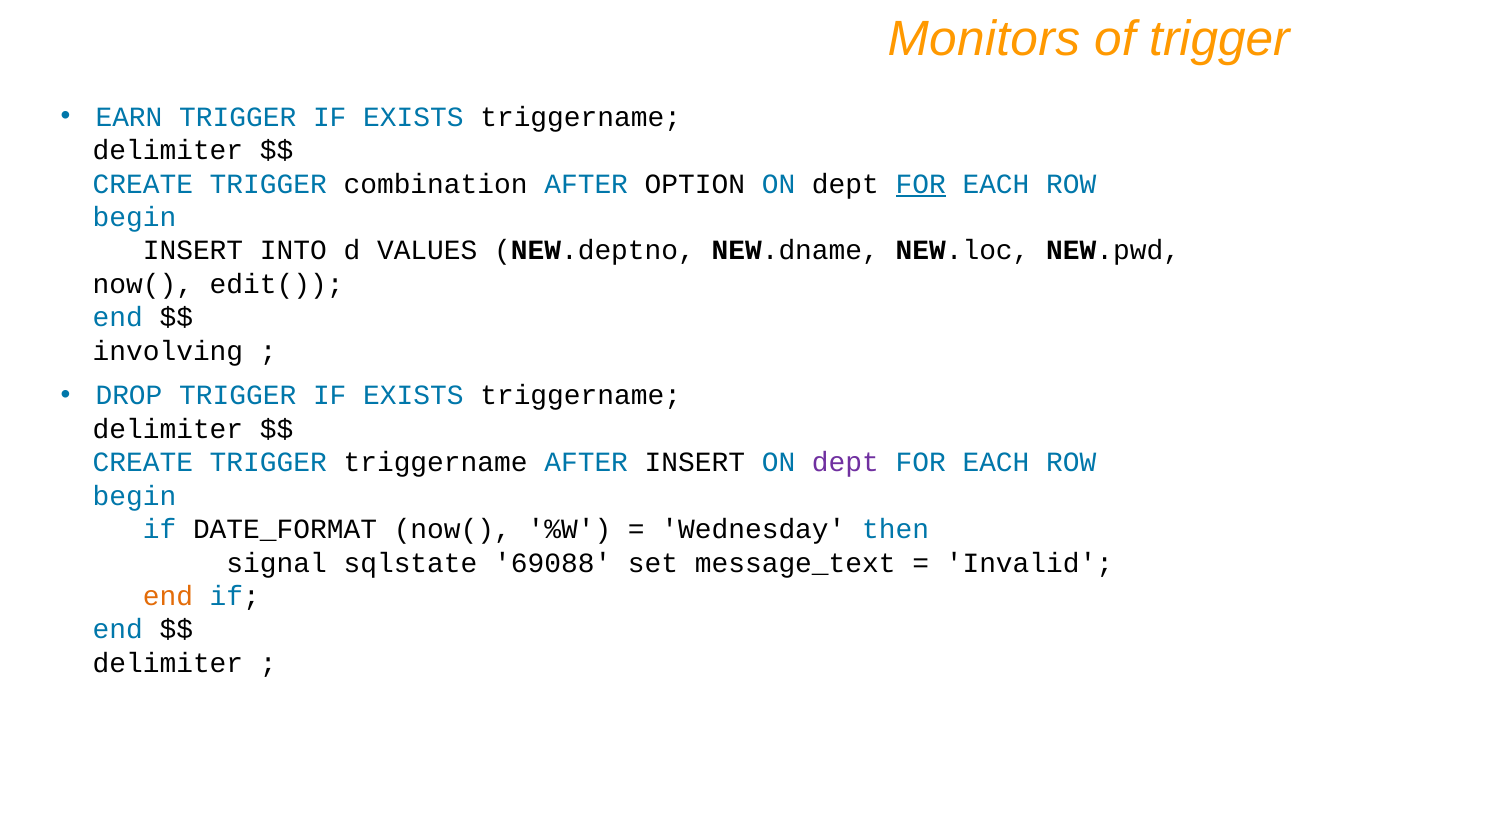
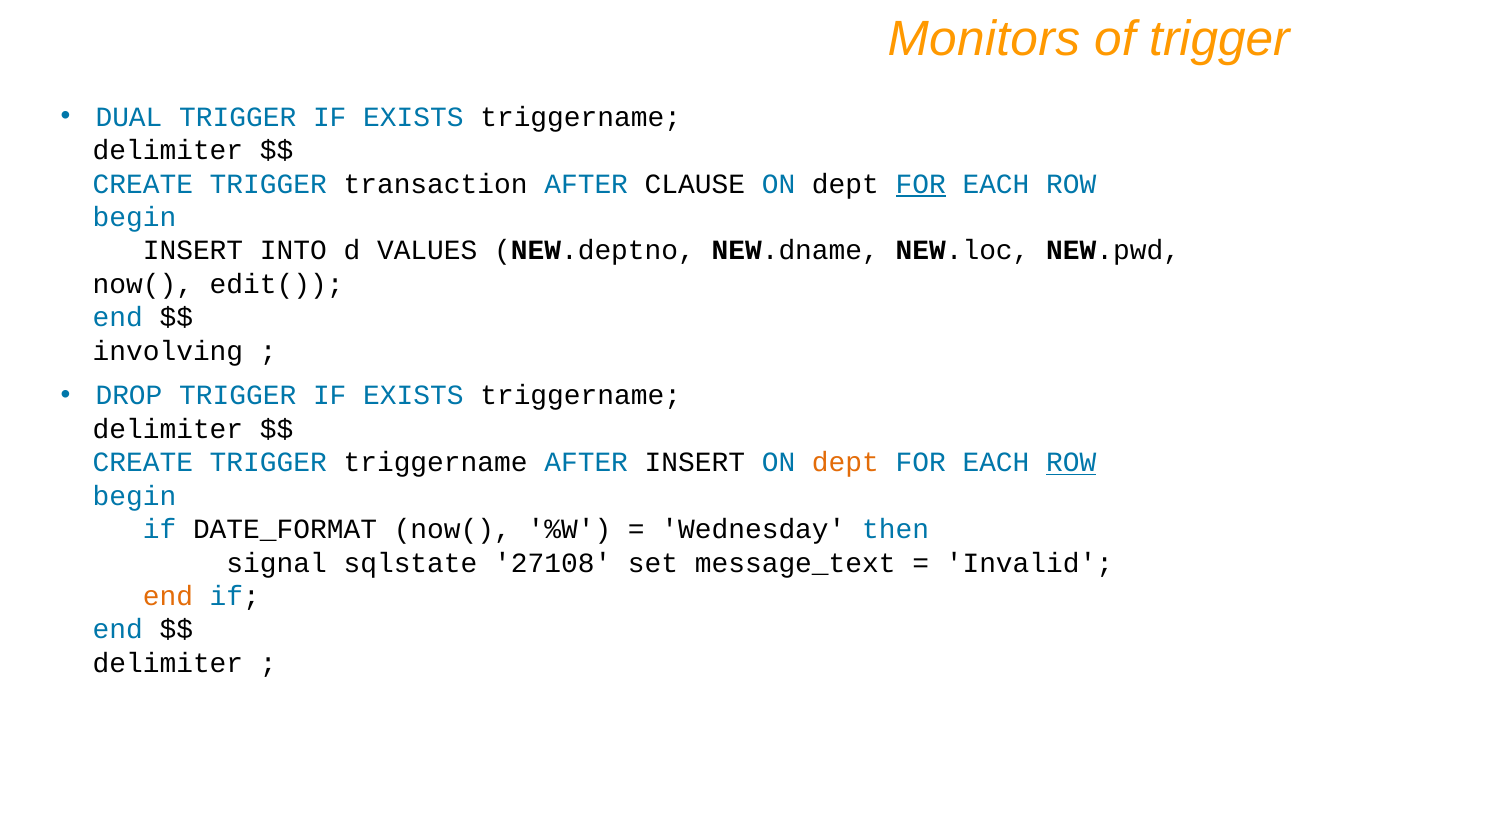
EARN: EARN -> DUAL
combination: combination -> transaction
OPTION: OPTION -> CLAUSE
dept at (845, 463) colour: purple -> orange
ROW at (1071, 463) underline: none -> present
69088: 69088 -> 27108
